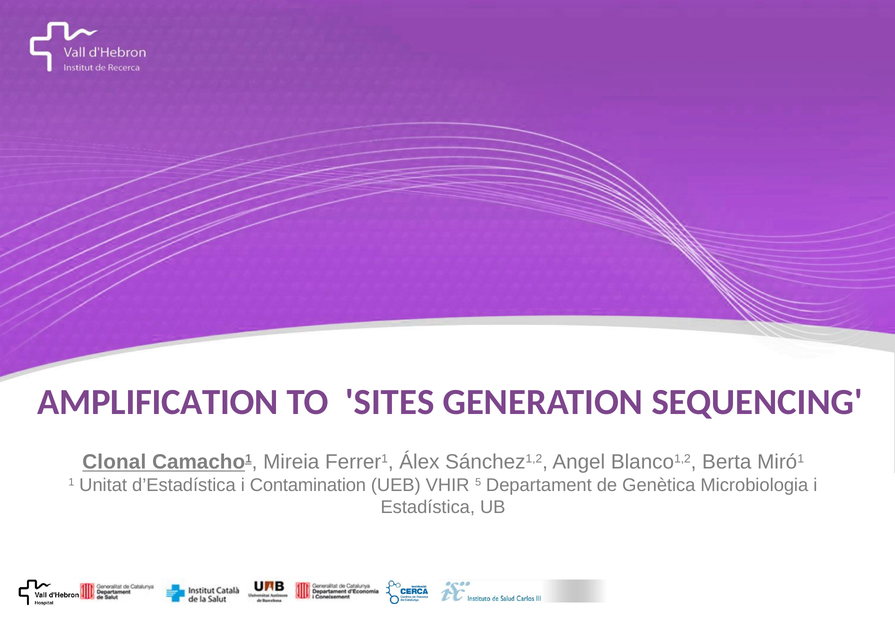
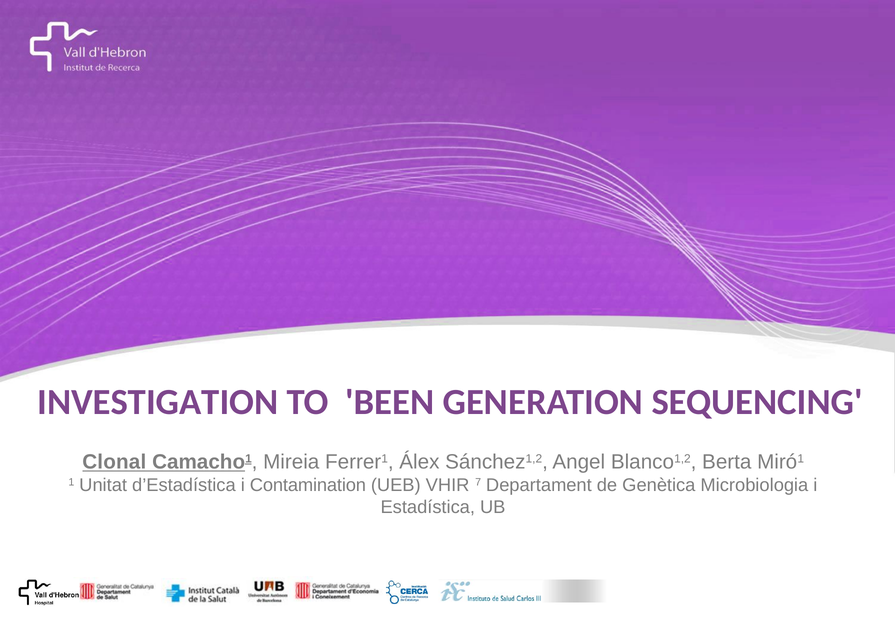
AMPLIFICATION: AMPLIFICATION -> INVESTIGATION
SITES: SITES -> BEEN
5: 5 -> 7
